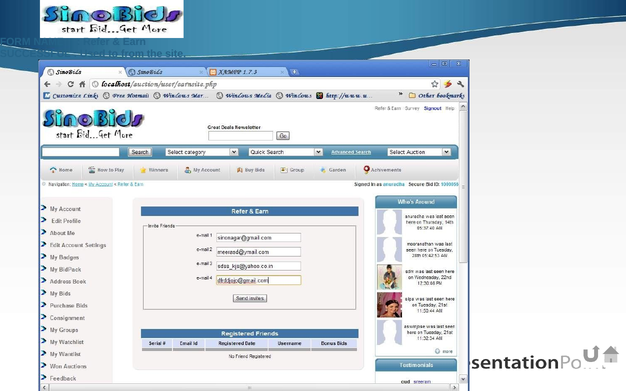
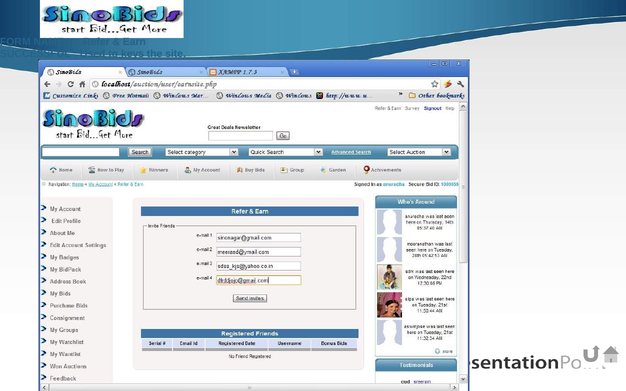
from: from -> keys
